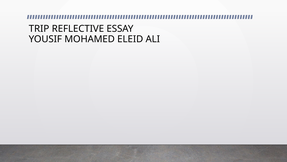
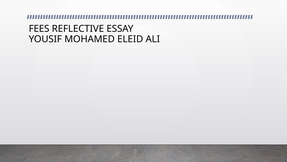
TRIP: TRIP -> FEES
